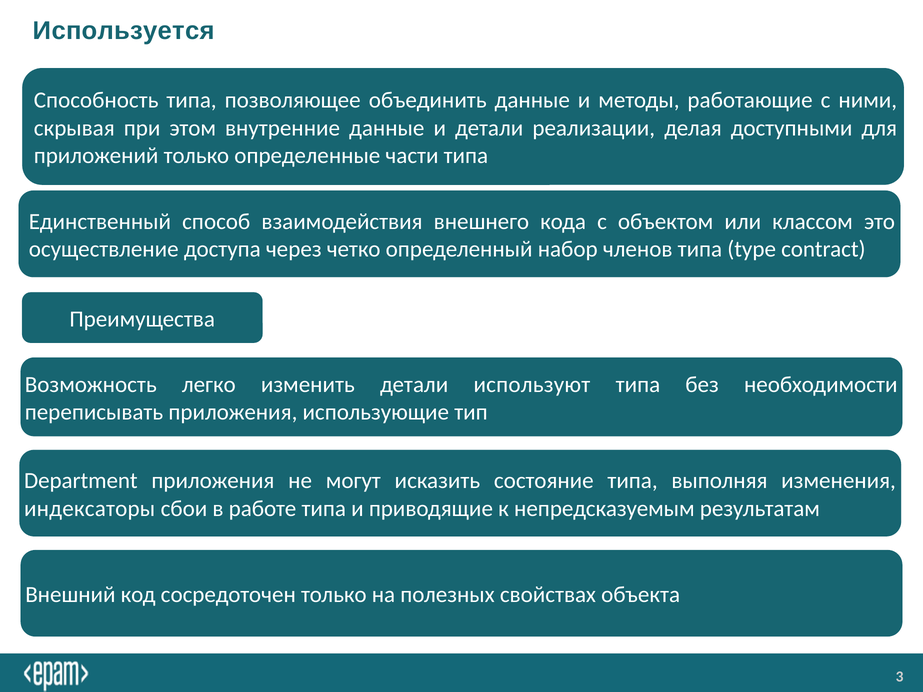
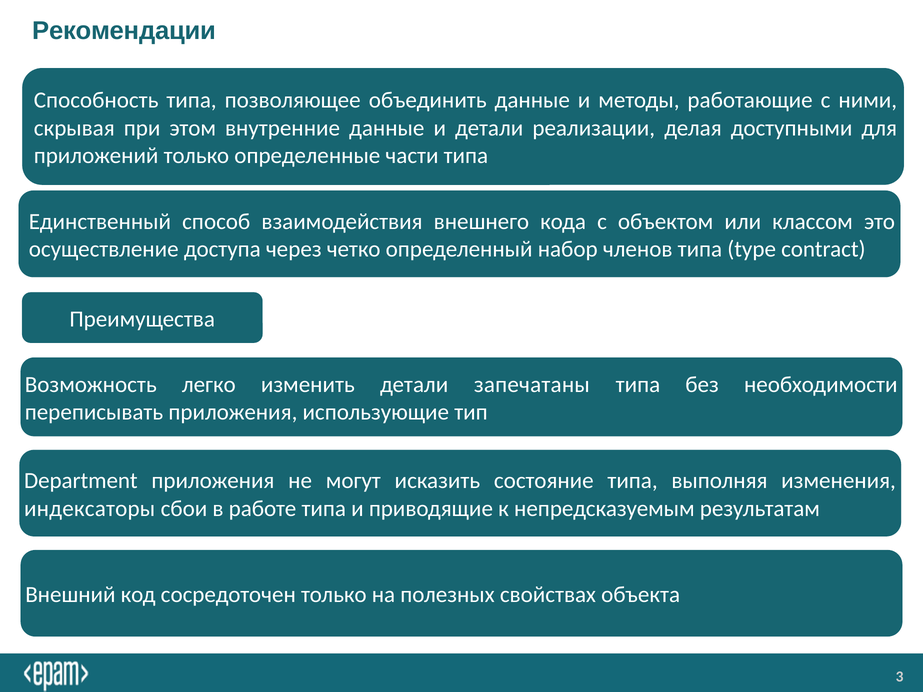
Используется: Используется -> Рекомендации
используют: используют -> запечатаны
